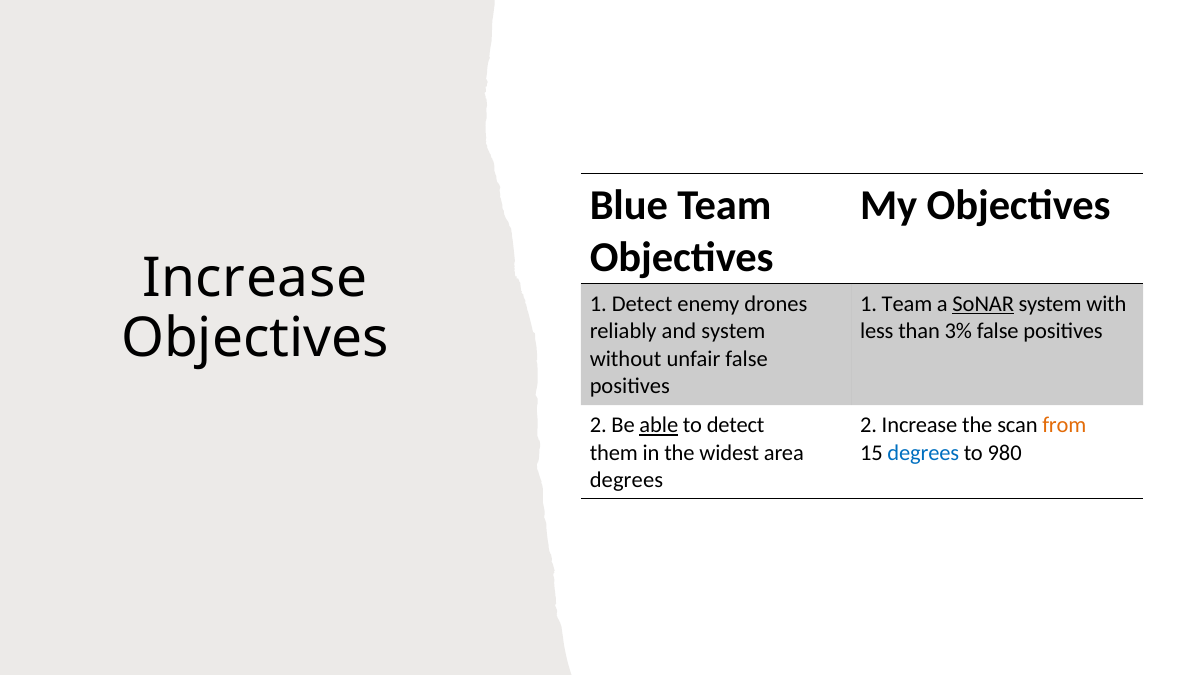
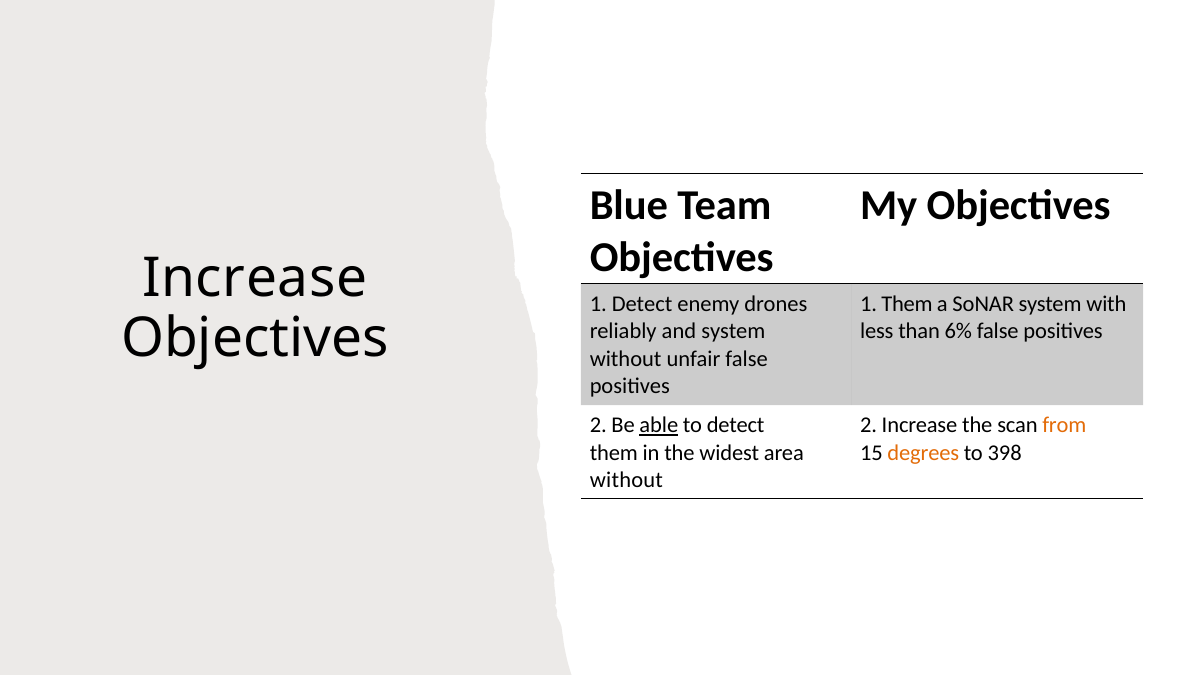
1 Team: Team -> Them
SoNAR underline: present -> none
3%: 3% -> 6%
degrees at (923, 453) colour: blue -> orange
980: 980 -> 398
degrees at (626, 481): degrees -> without
